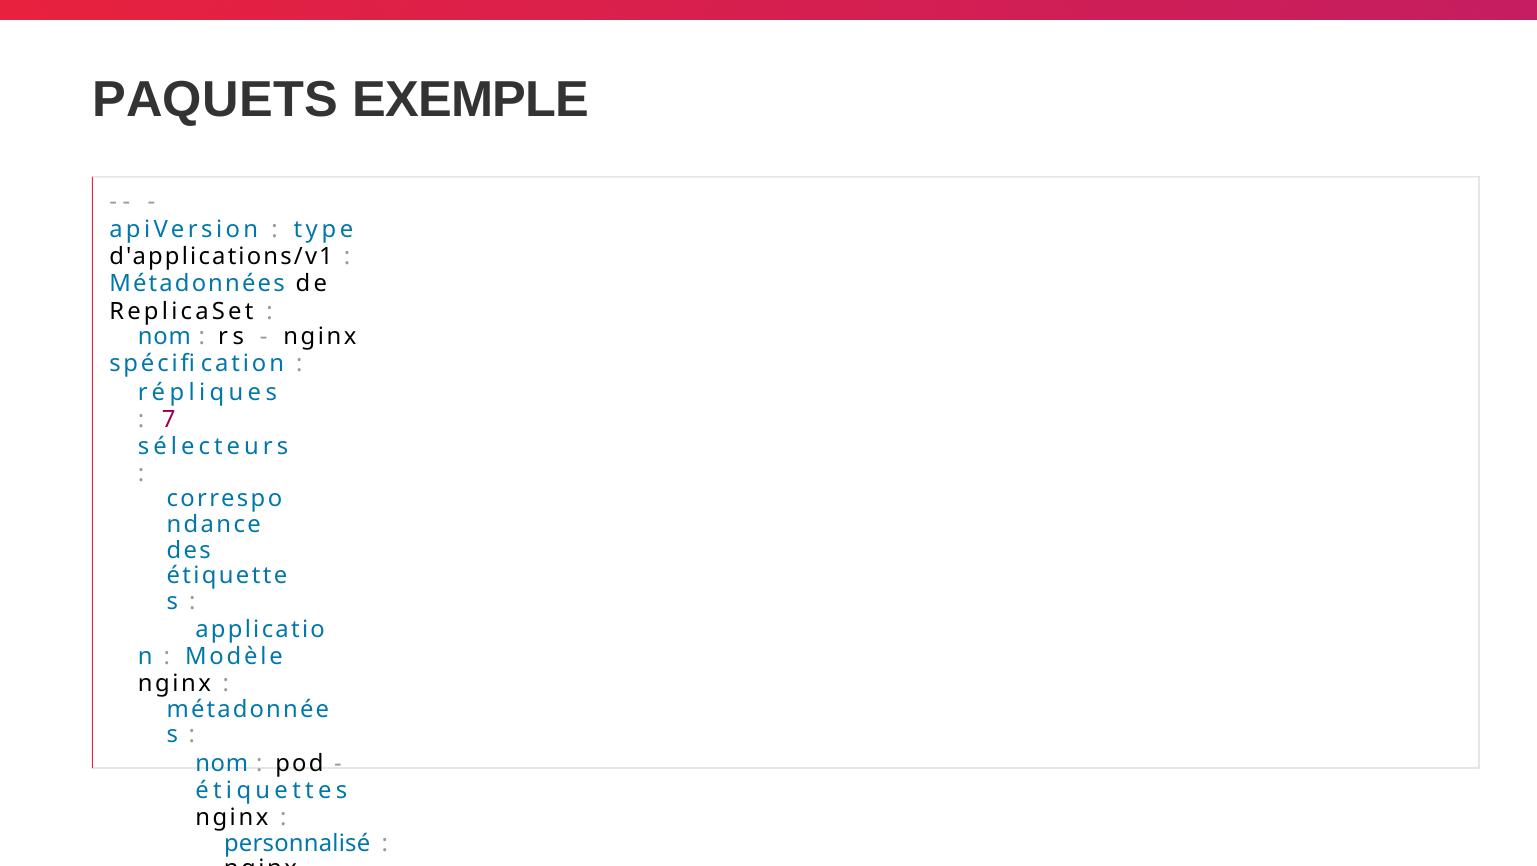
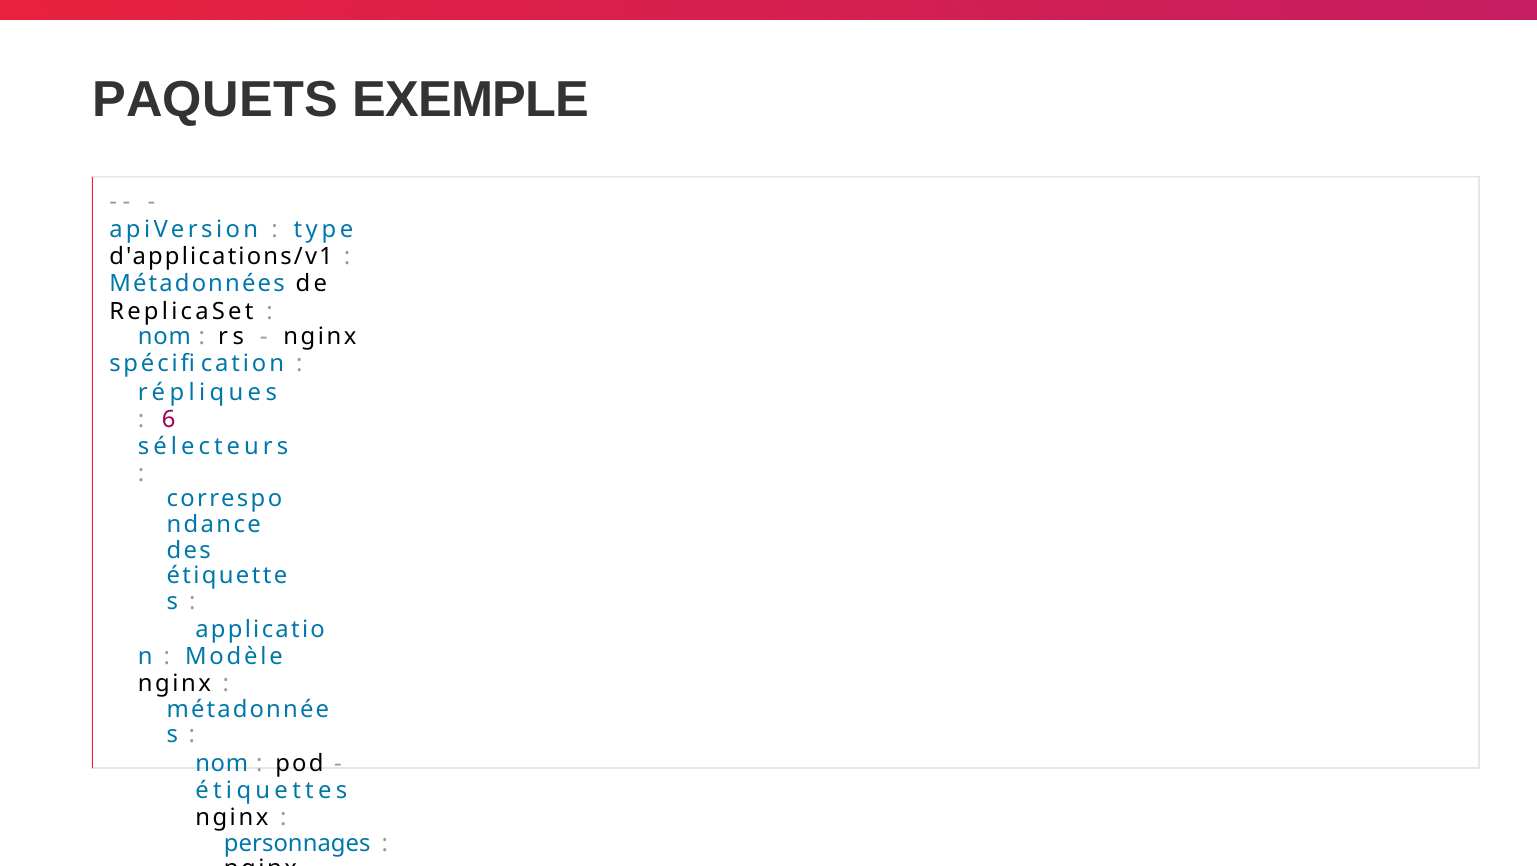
7: 7 -> 6
personnalisé: personnalisé -> personnages
